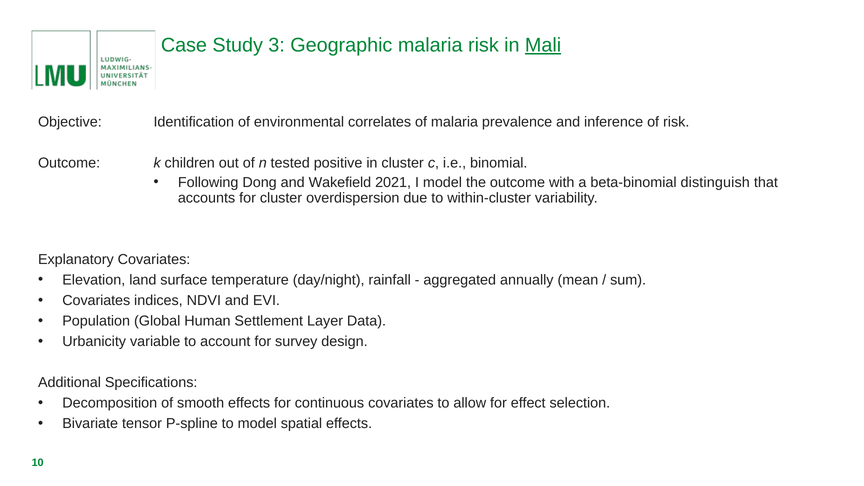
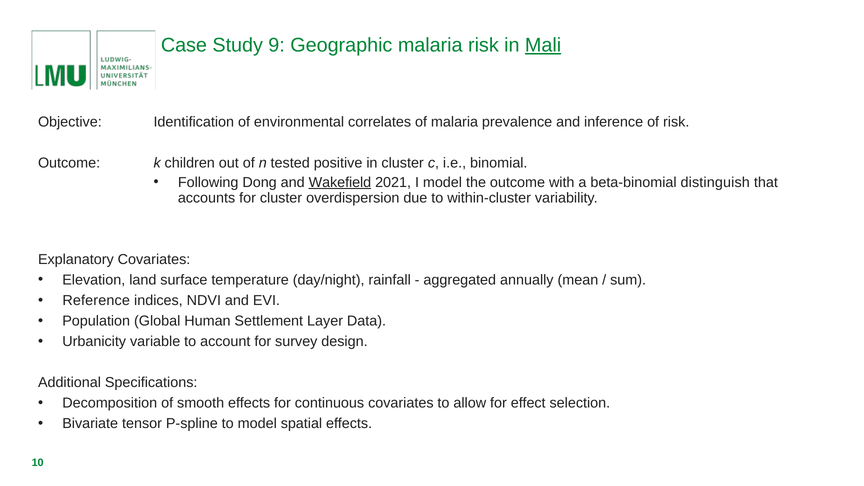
3: 3 -> 9
Wakefield underline: none -> present
Covariates at (96, 301): Covariates -> Reference
